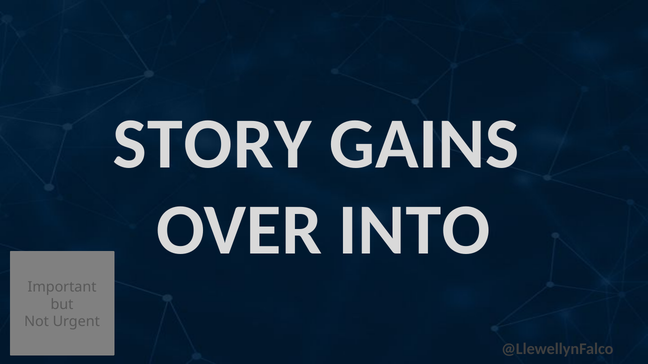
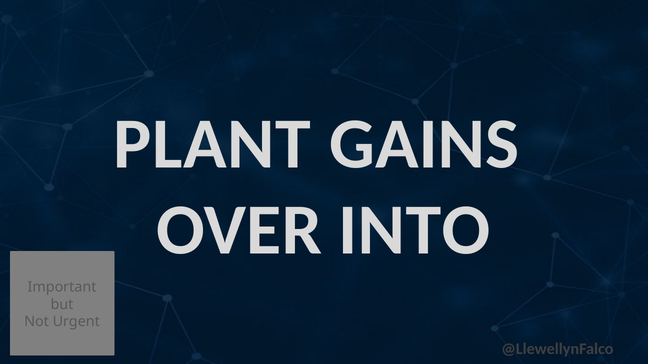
STORY: STORY -> PLANT
